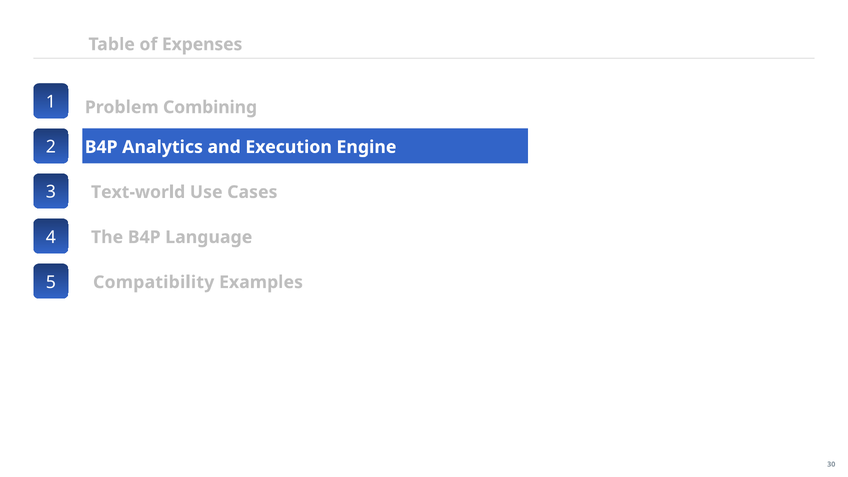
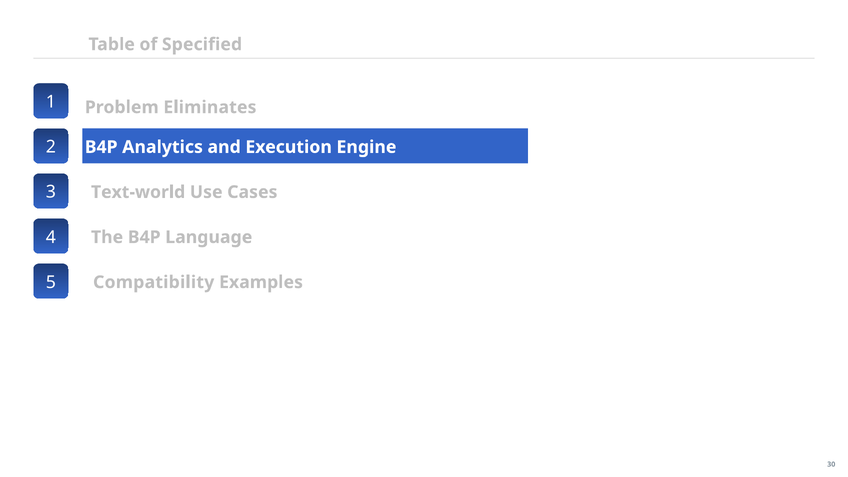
Expenses: Expenses -> Specified
Combining: Combining -> Eliminates
